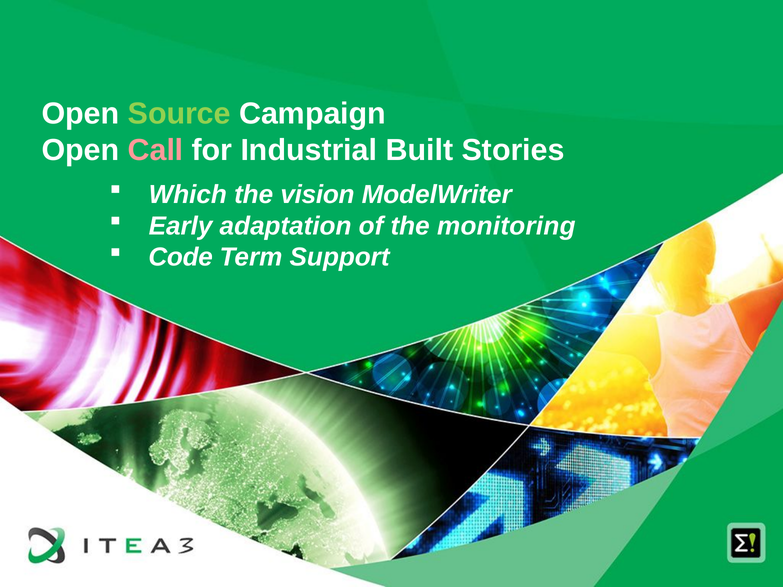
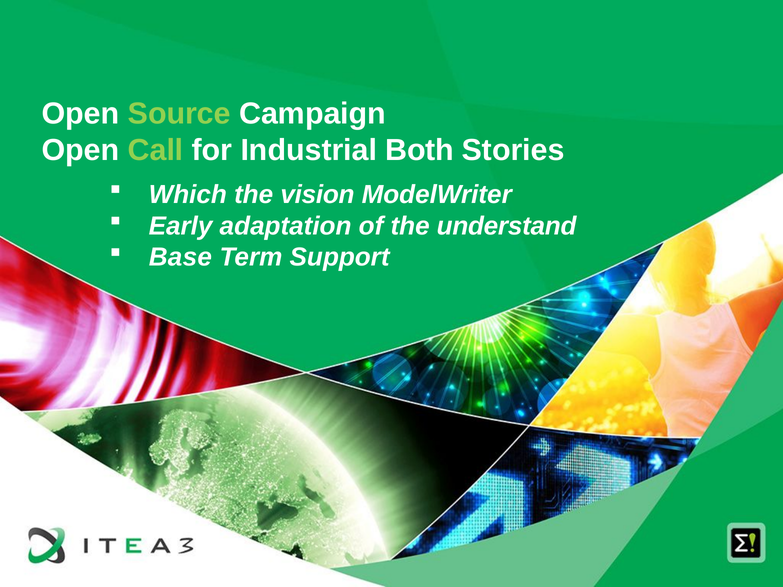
Call colour: pink -> light green
Built: Built -> Both
monitoring: monitoring -> understand
Code: Code -> Base
